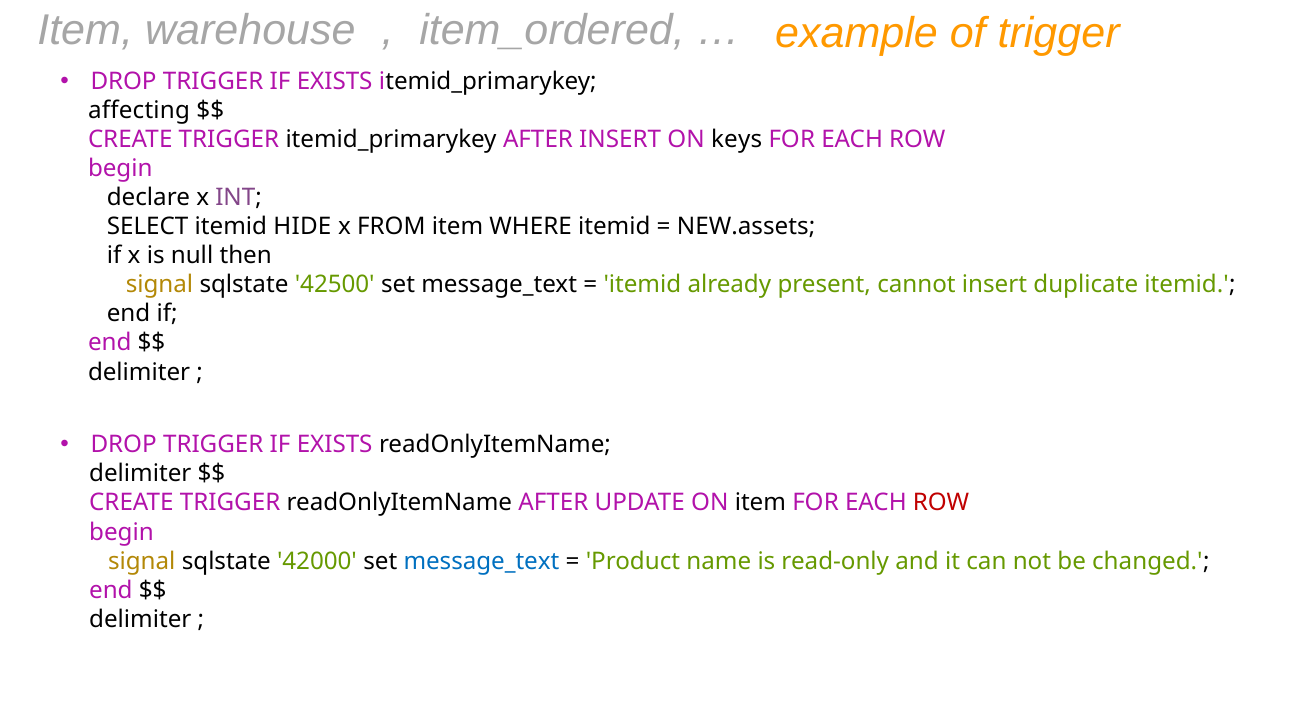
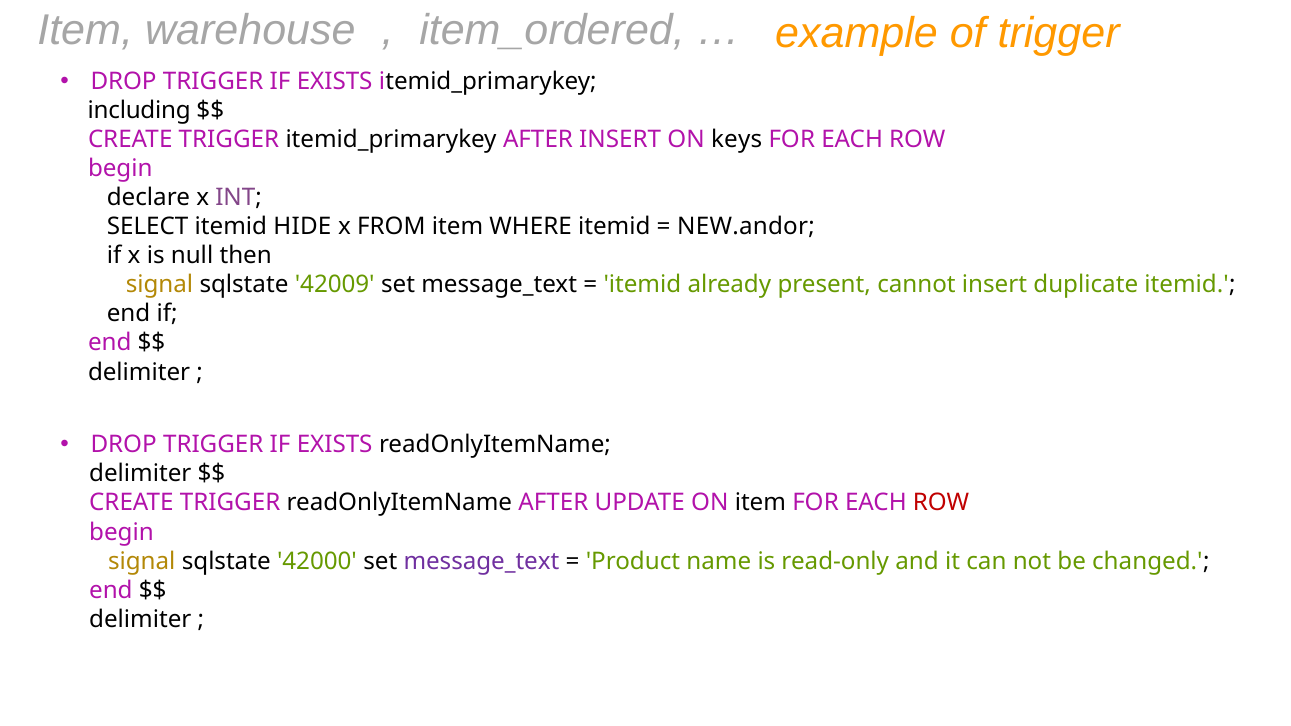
affecting: affecting -> including
NEW.assets: NEW.assets -> NEW.andor
42500: 42500 -> 42009
message_text at (481, 561) colour: blue -> purple
